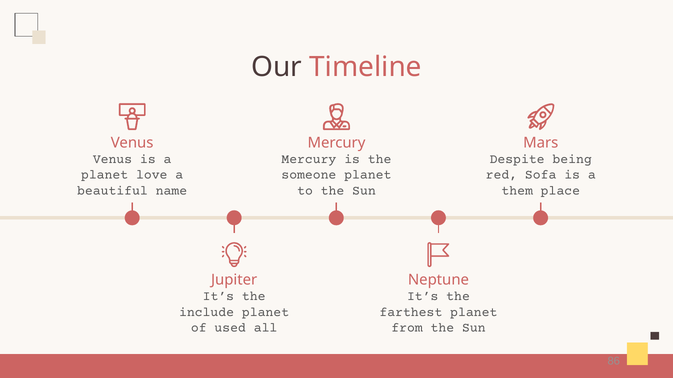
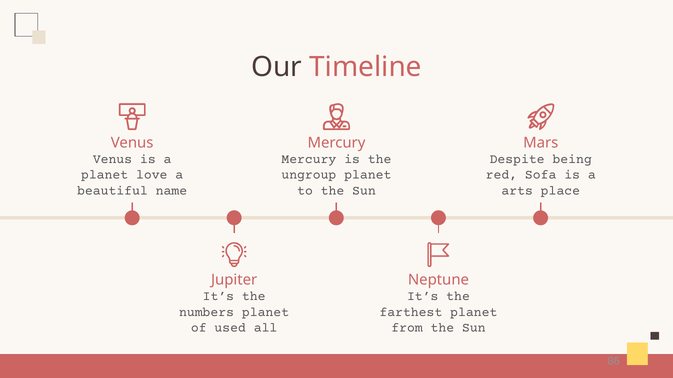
someone: someone -> ungroup
them: them -> arts
include: include -> numbers
